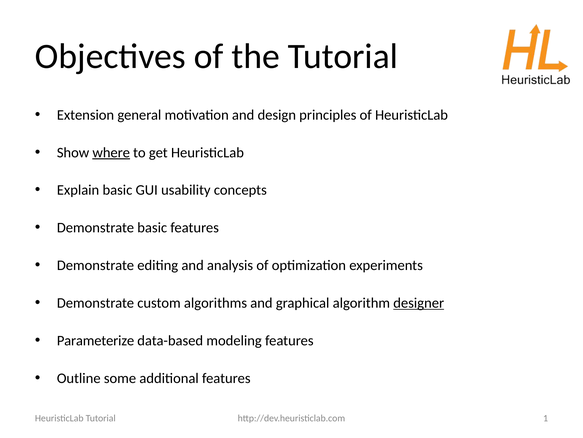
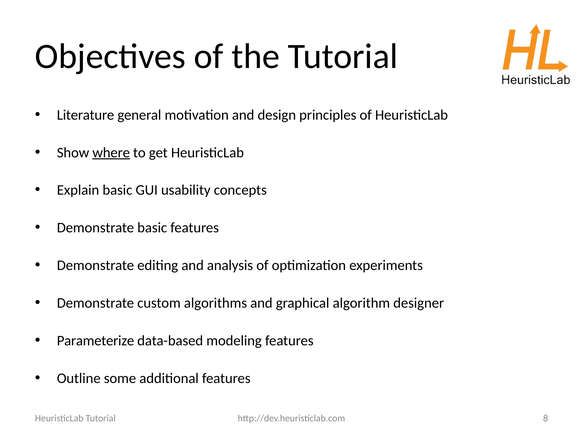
Extension: Extension -> Literature
designer underline: present -> none
1: 1 -> 8
